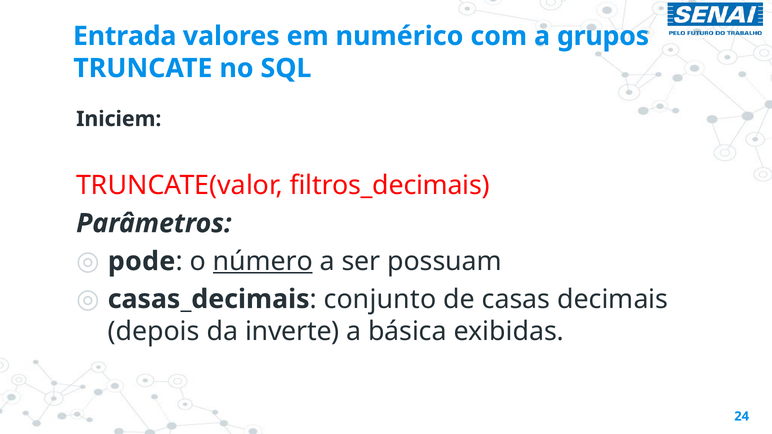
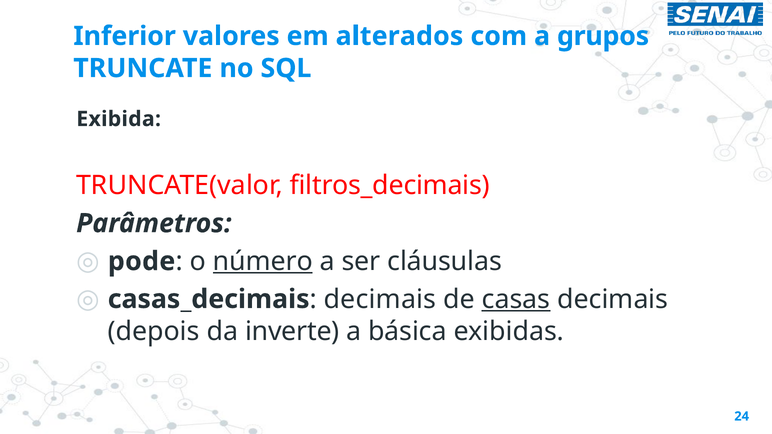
Entrada: Entrada -> Inferior
numérico: numérico -> alterados
Iniciem: Iniciem -> Exibida
possuam: possuam -> cláusulas
conjunto at (380, 299): conjunto -> decimais
casas underline: none -> present
